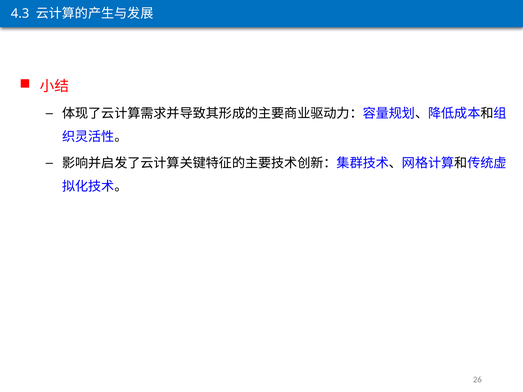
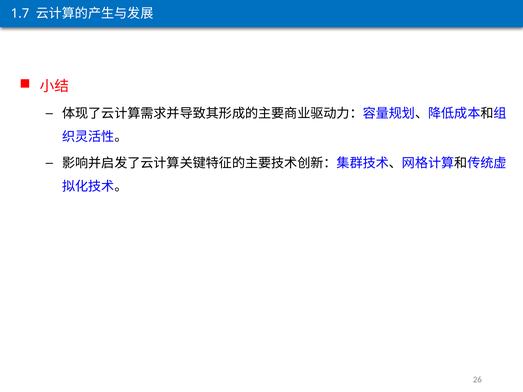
4.3: 4.3 -> 1.7
